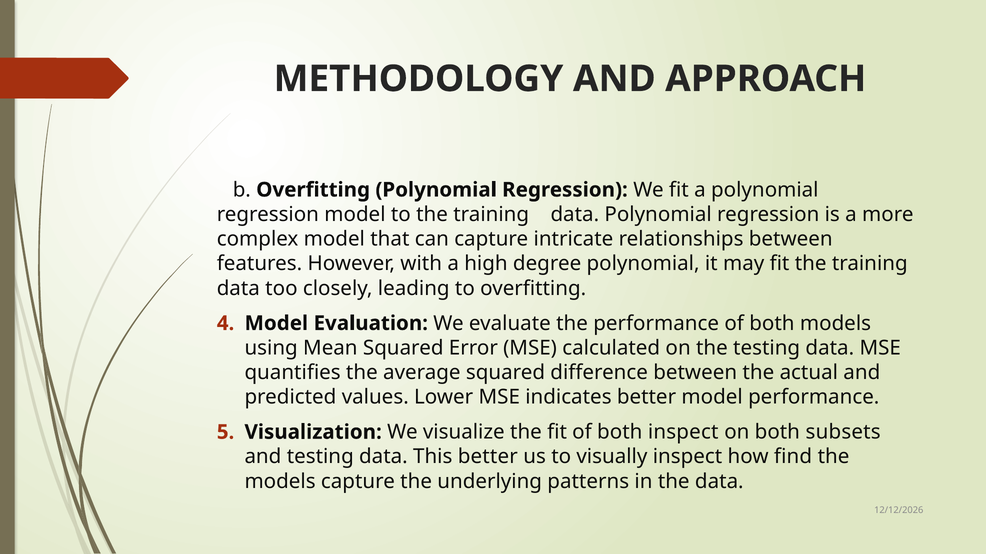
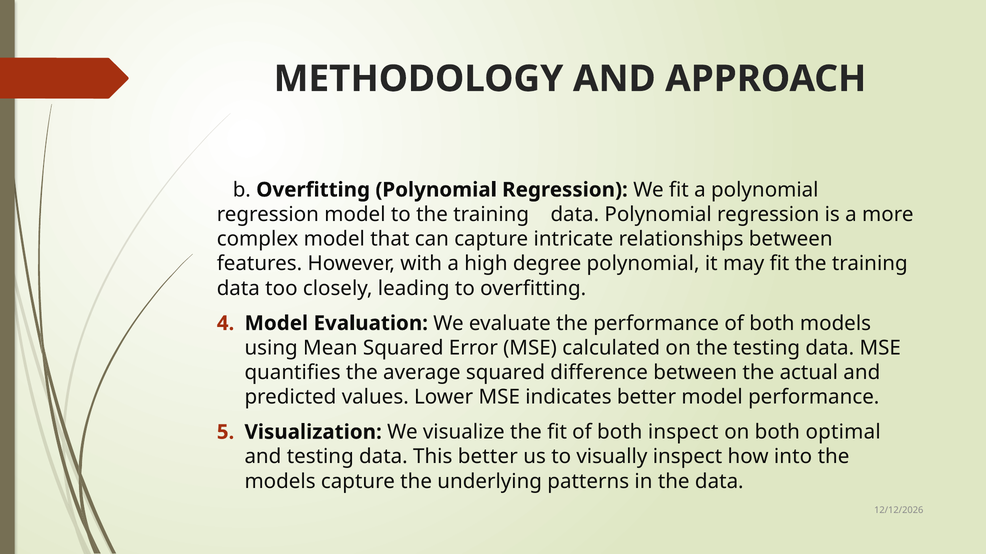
subsets: subsets -> optimal
find: find -> into
